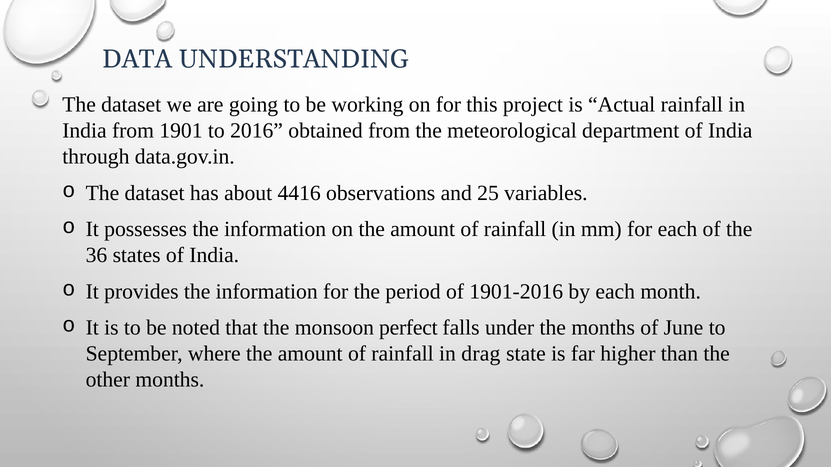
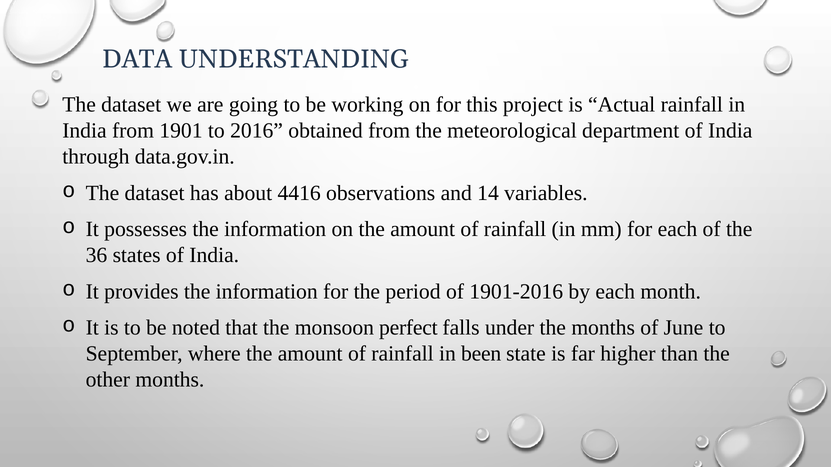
25: 25 -> 14
drag: drag -> been
